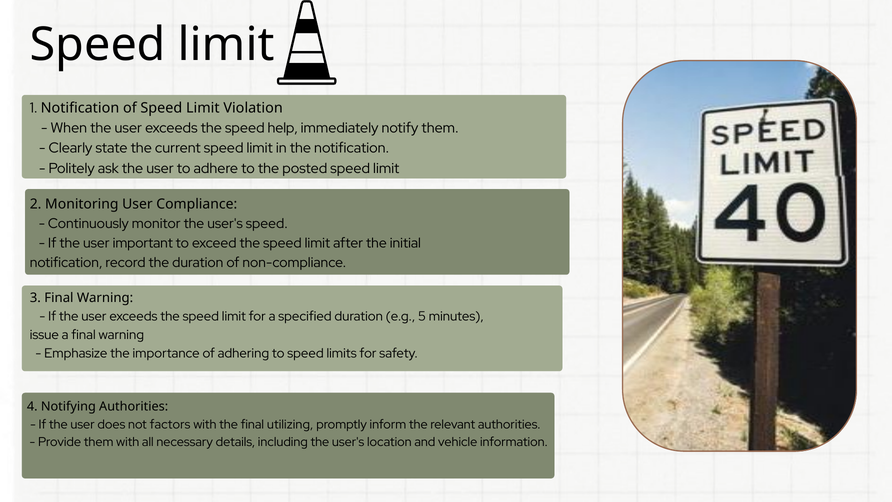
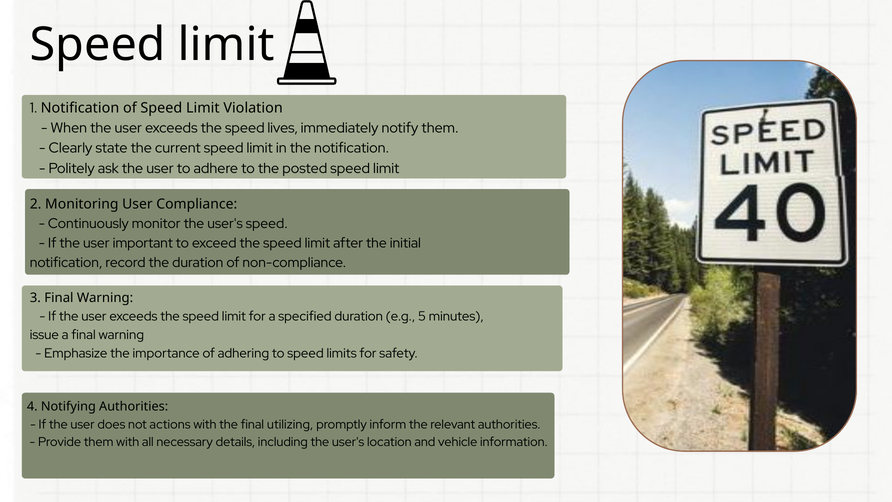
help: help -> lives
factors: factors -> actions
